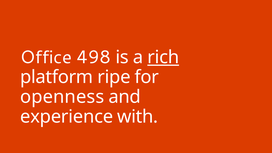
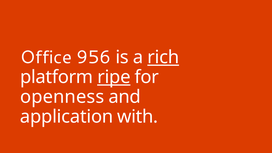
498: 498 -> 956
ripe underline: none -> present
experience: experience -> application
